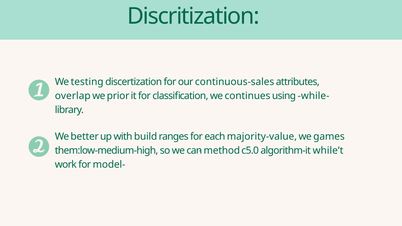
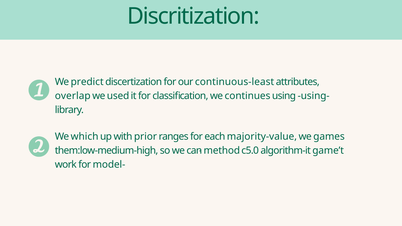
testing: testing -> predict
continuous-sales: continuous-sales -> continuous-least
prior: prior -> used
while-: while- -> using-
better: better -> which
build: build -> prior
while’t: while’t -> game’t
